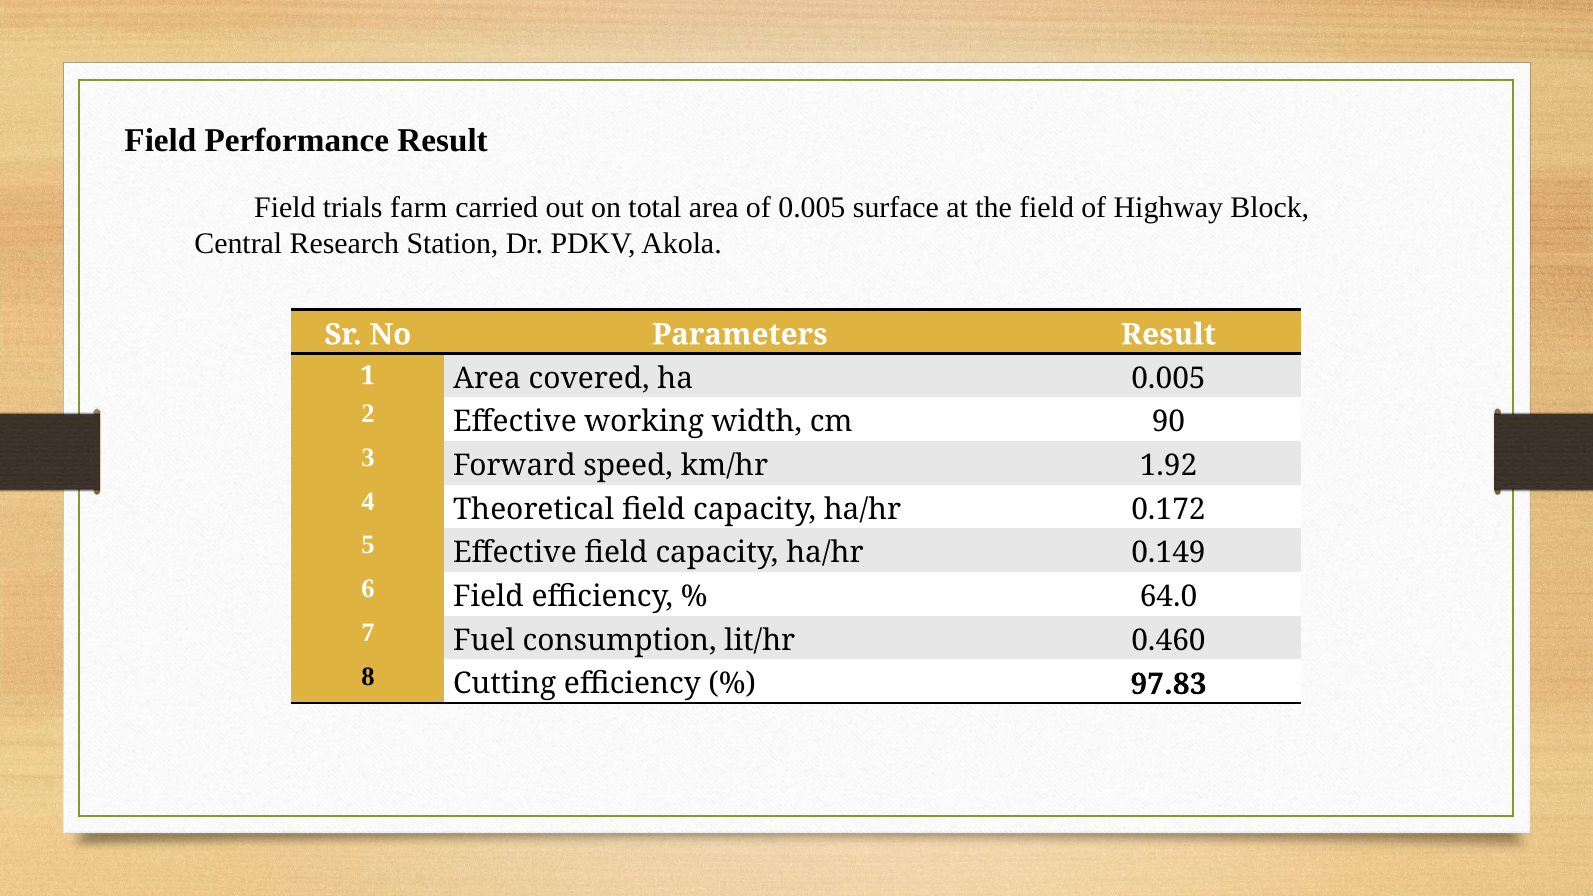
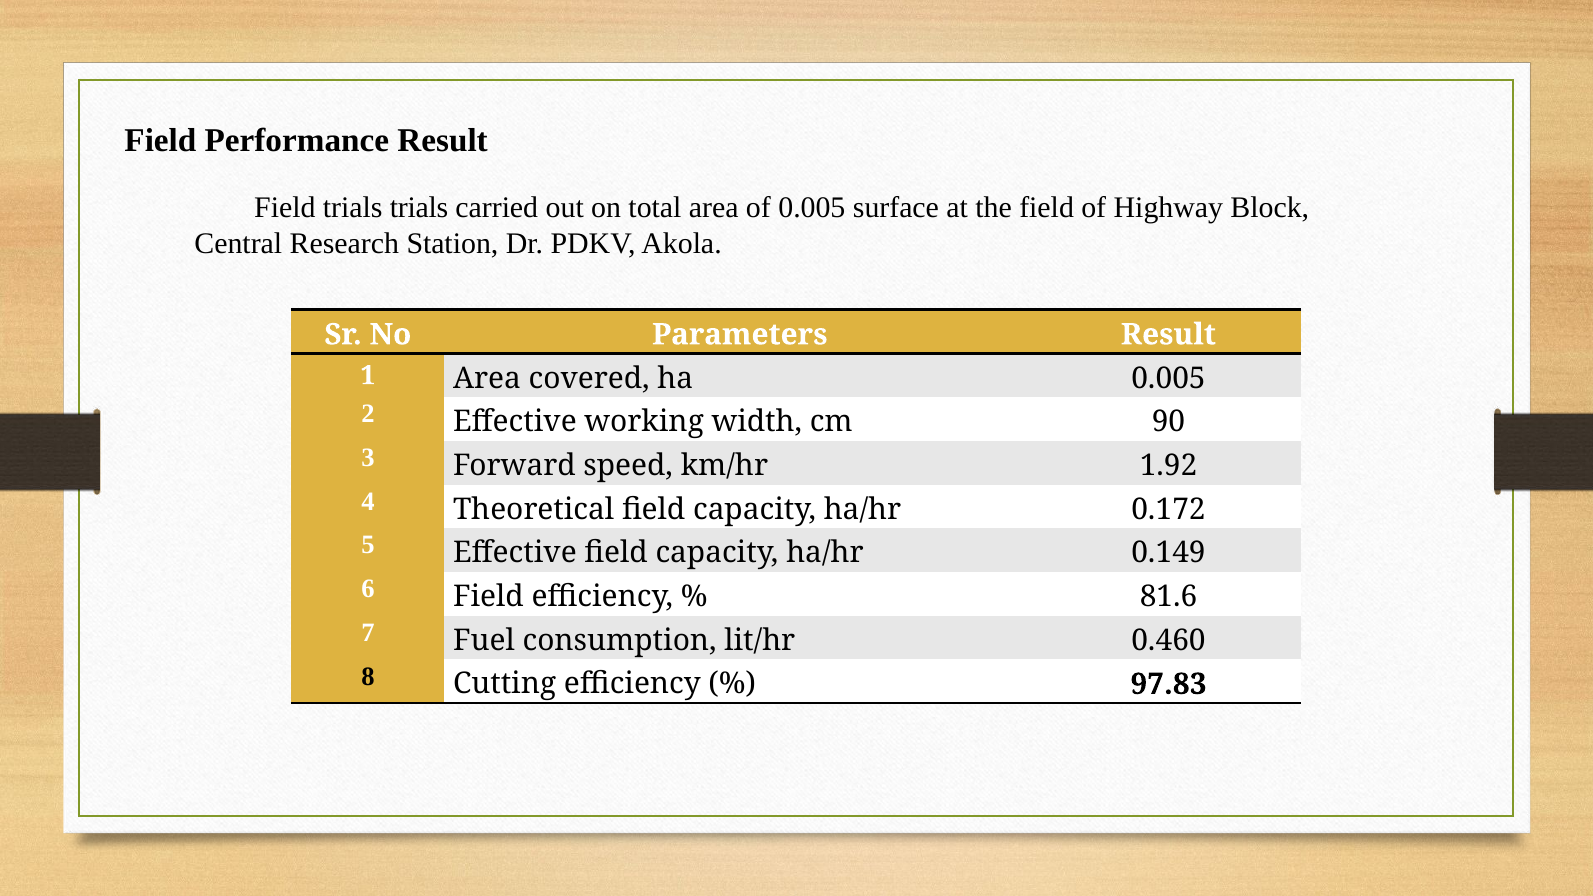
trials farm: farm -> trials
64.0: 64.0 -> 81.6
